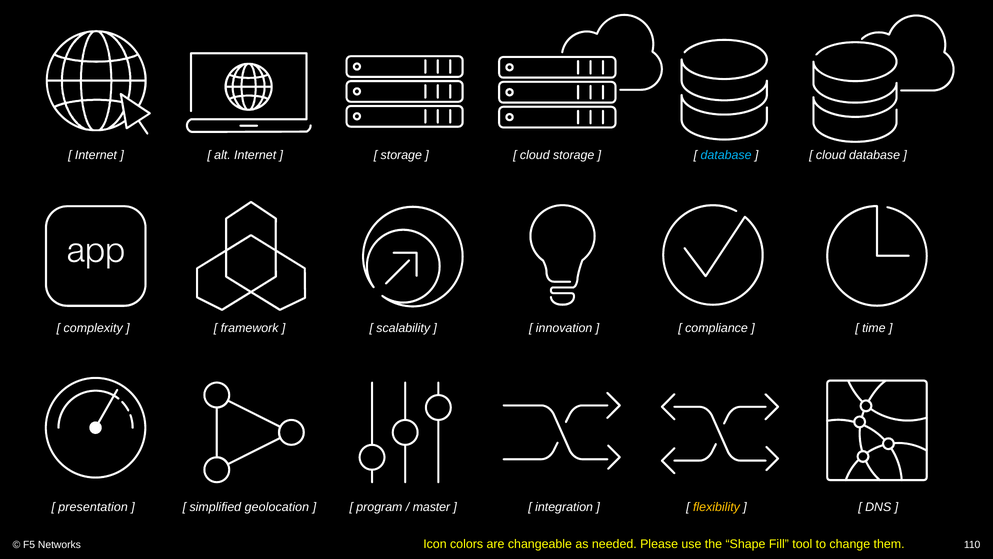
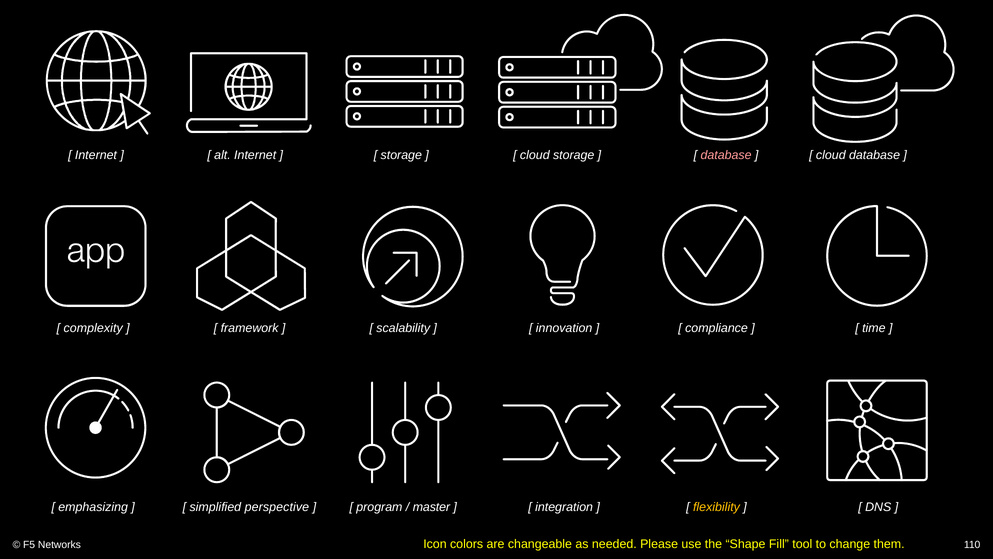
database at (726, 155) colour: light blue -> pink
presentation: presentation -> emphasizing
geolocation: geolocation -> perspective
